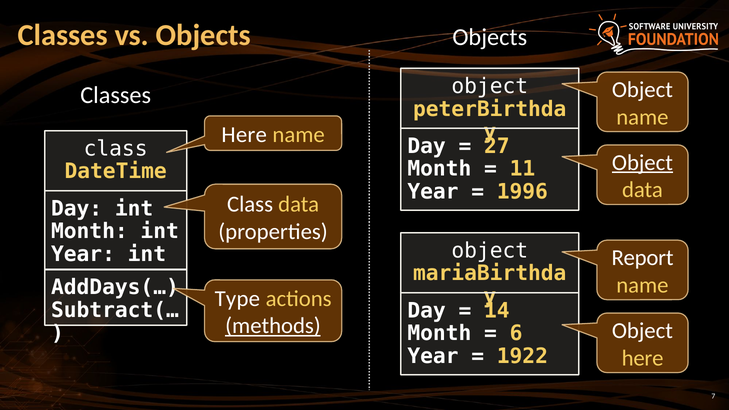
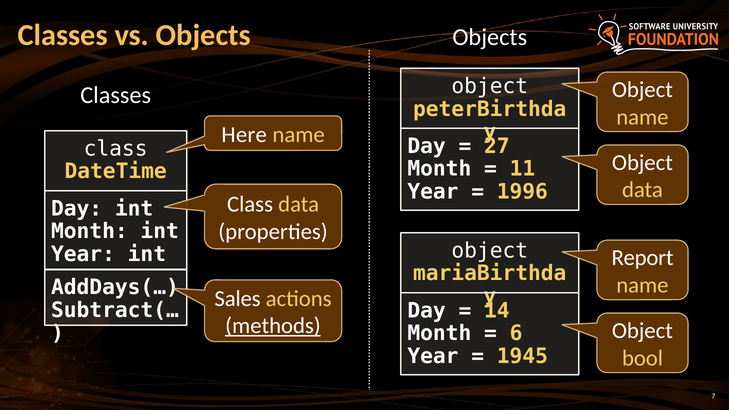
Object at (642, 163) underline: present -> none
Type: Type -> Sales
1922: 1922 -> 1945
here at (643, 358): here -> bool
